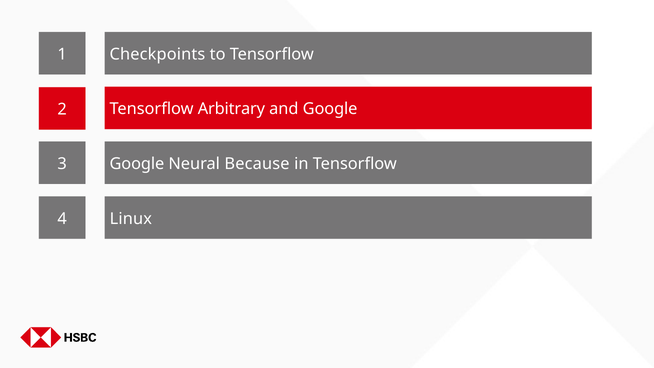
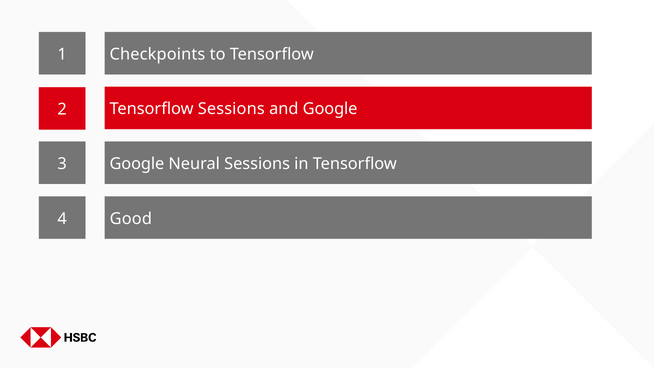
Tensorflow Arbitrary: Arbitrary -> Sessions
Neural Because: Because -> Sessions
Linux: Linux -> Good
